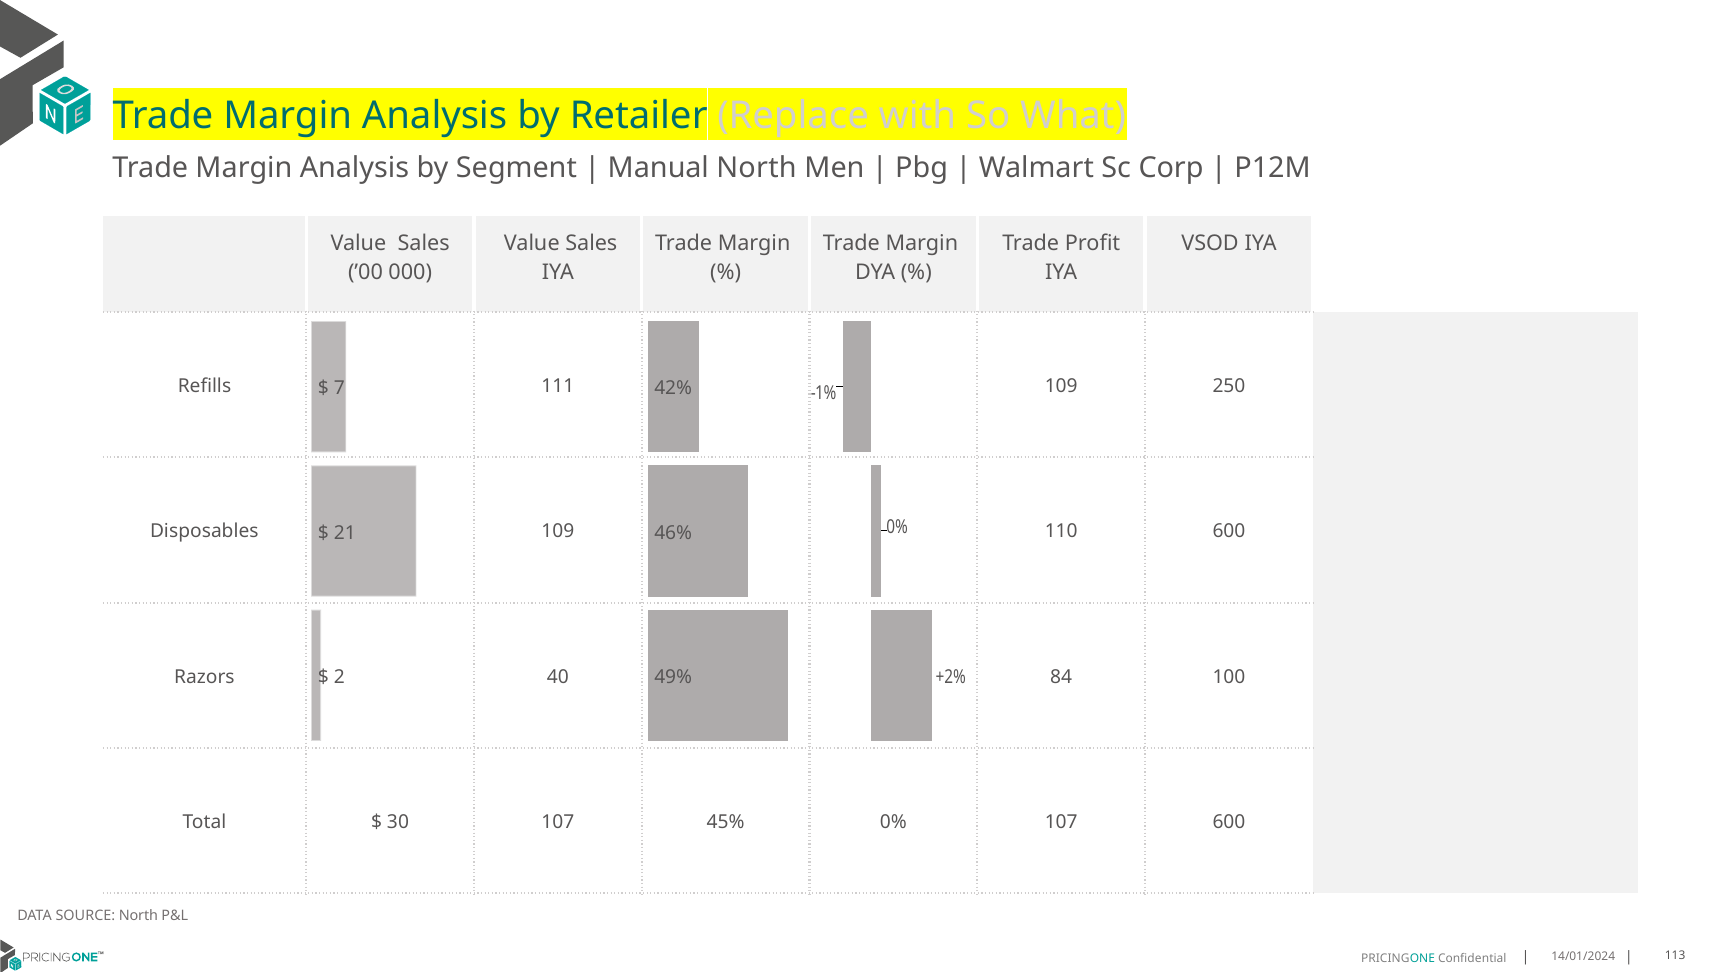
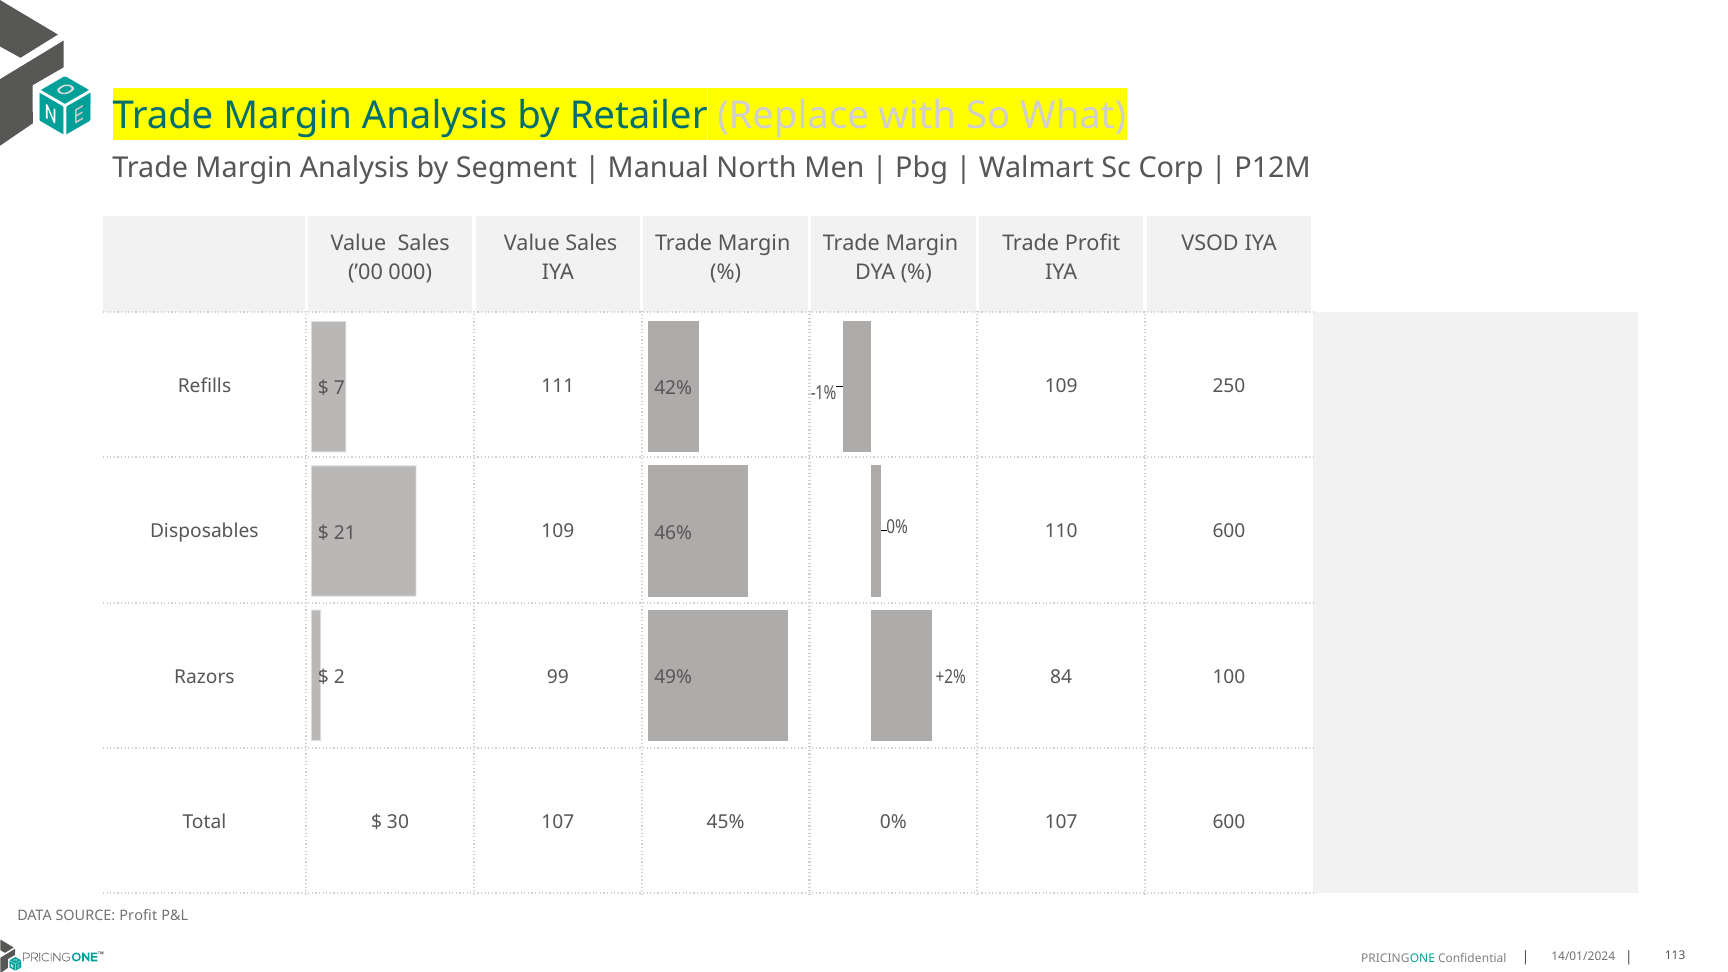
40: 40 -> 99
SOURCE North: North -> Profit
